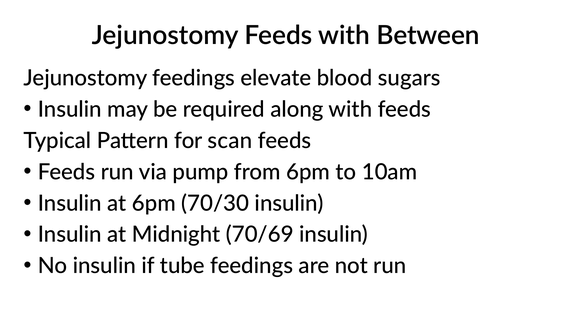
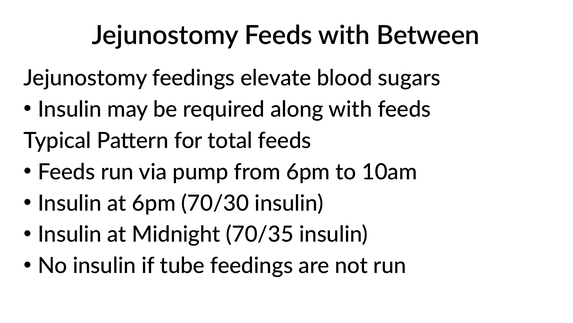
scan: scan -> total
70/69: 70/69 -> 70/35
